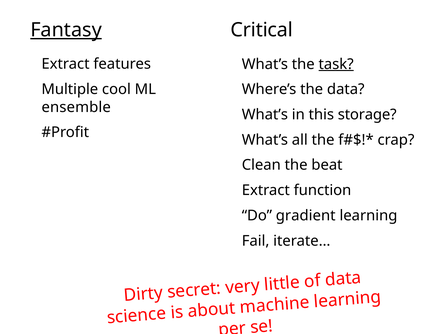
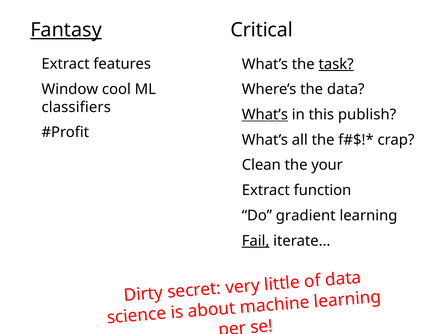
Multiple: Multiple -> Window
ensemble: ensemble -> classifiers
What’s at (265, 115) underline: none -> present
storage: storage -> publish
beat: beat -> your
Fail underline: none -> present
